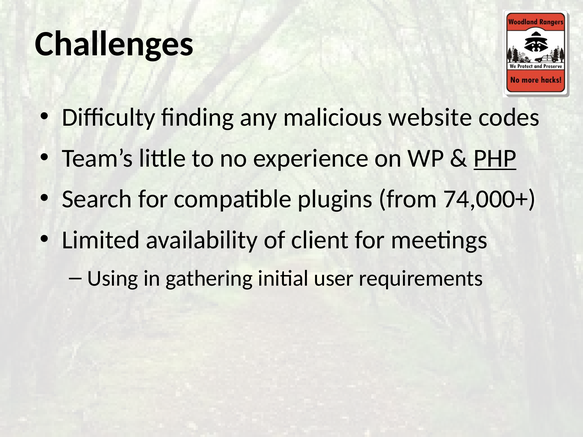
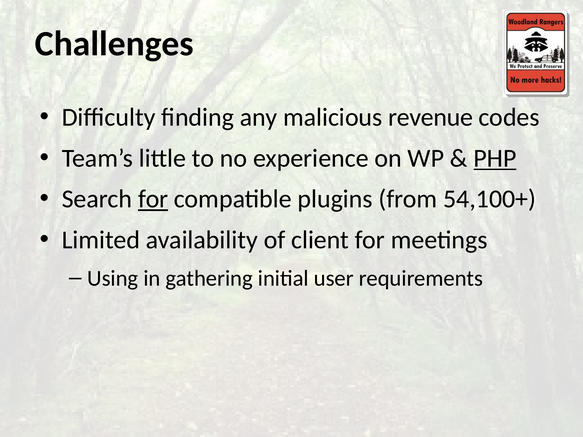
website: website -> revenue
for at (153, 199) underline: none -> present
74,000+: 74,000+ -> 54,100+
